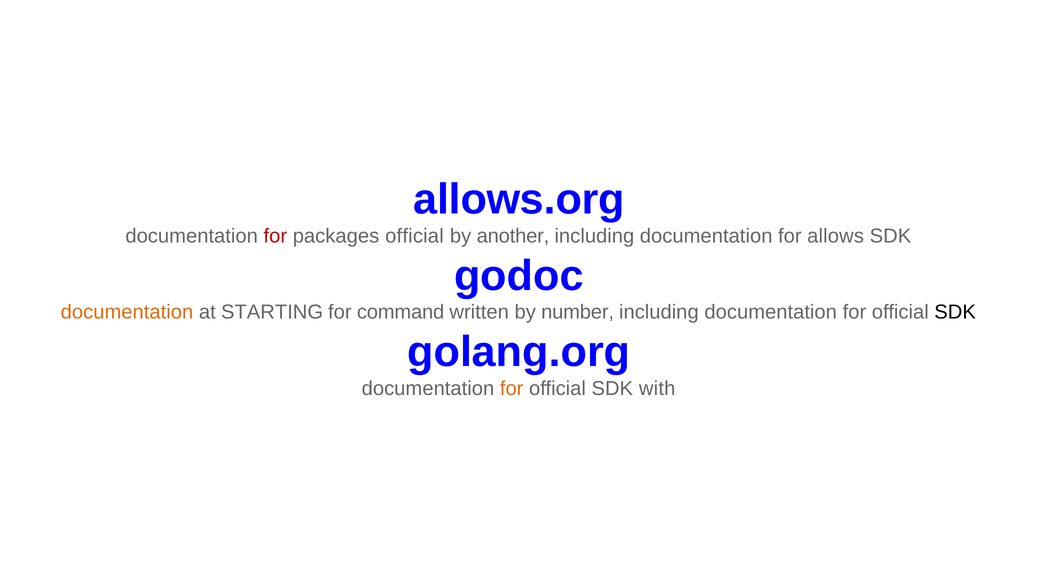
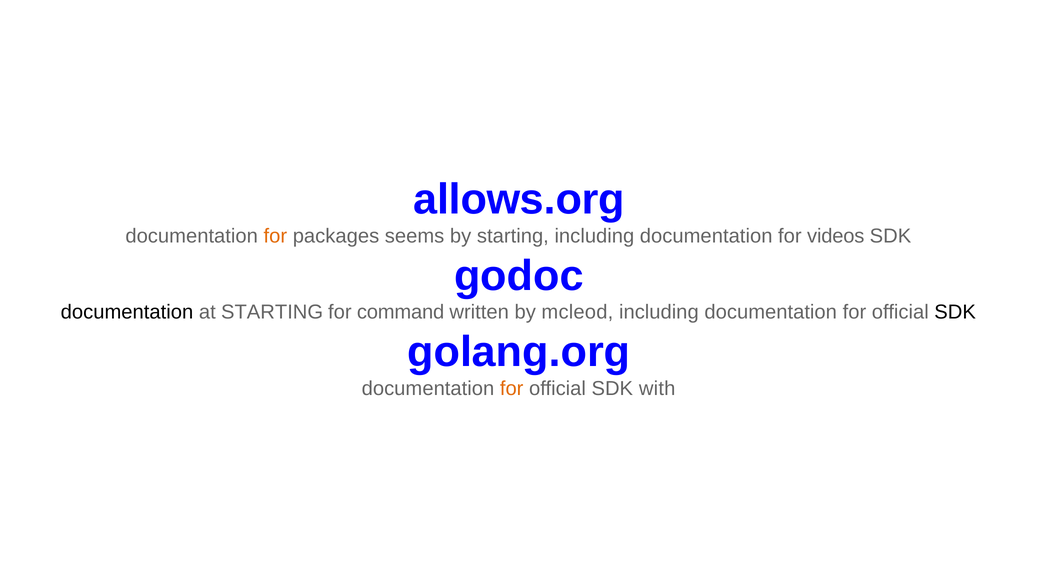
for at (275, 236) colour: red -> orange
packages official: official -> seems
by another: another -> starting
allows: allows -> videos
documentation at (127, 312) colour: orange -> black
number: number -> mcleod
